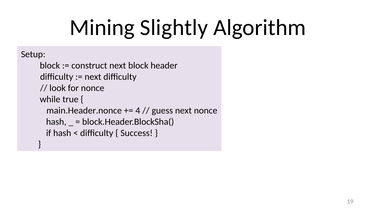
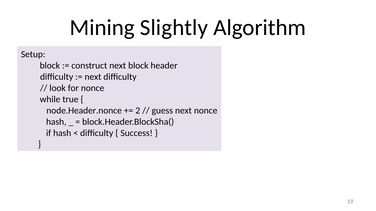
main.Header.nonce: main.Header.nonce -> node.Header.nonce
4: 4 -> 2
